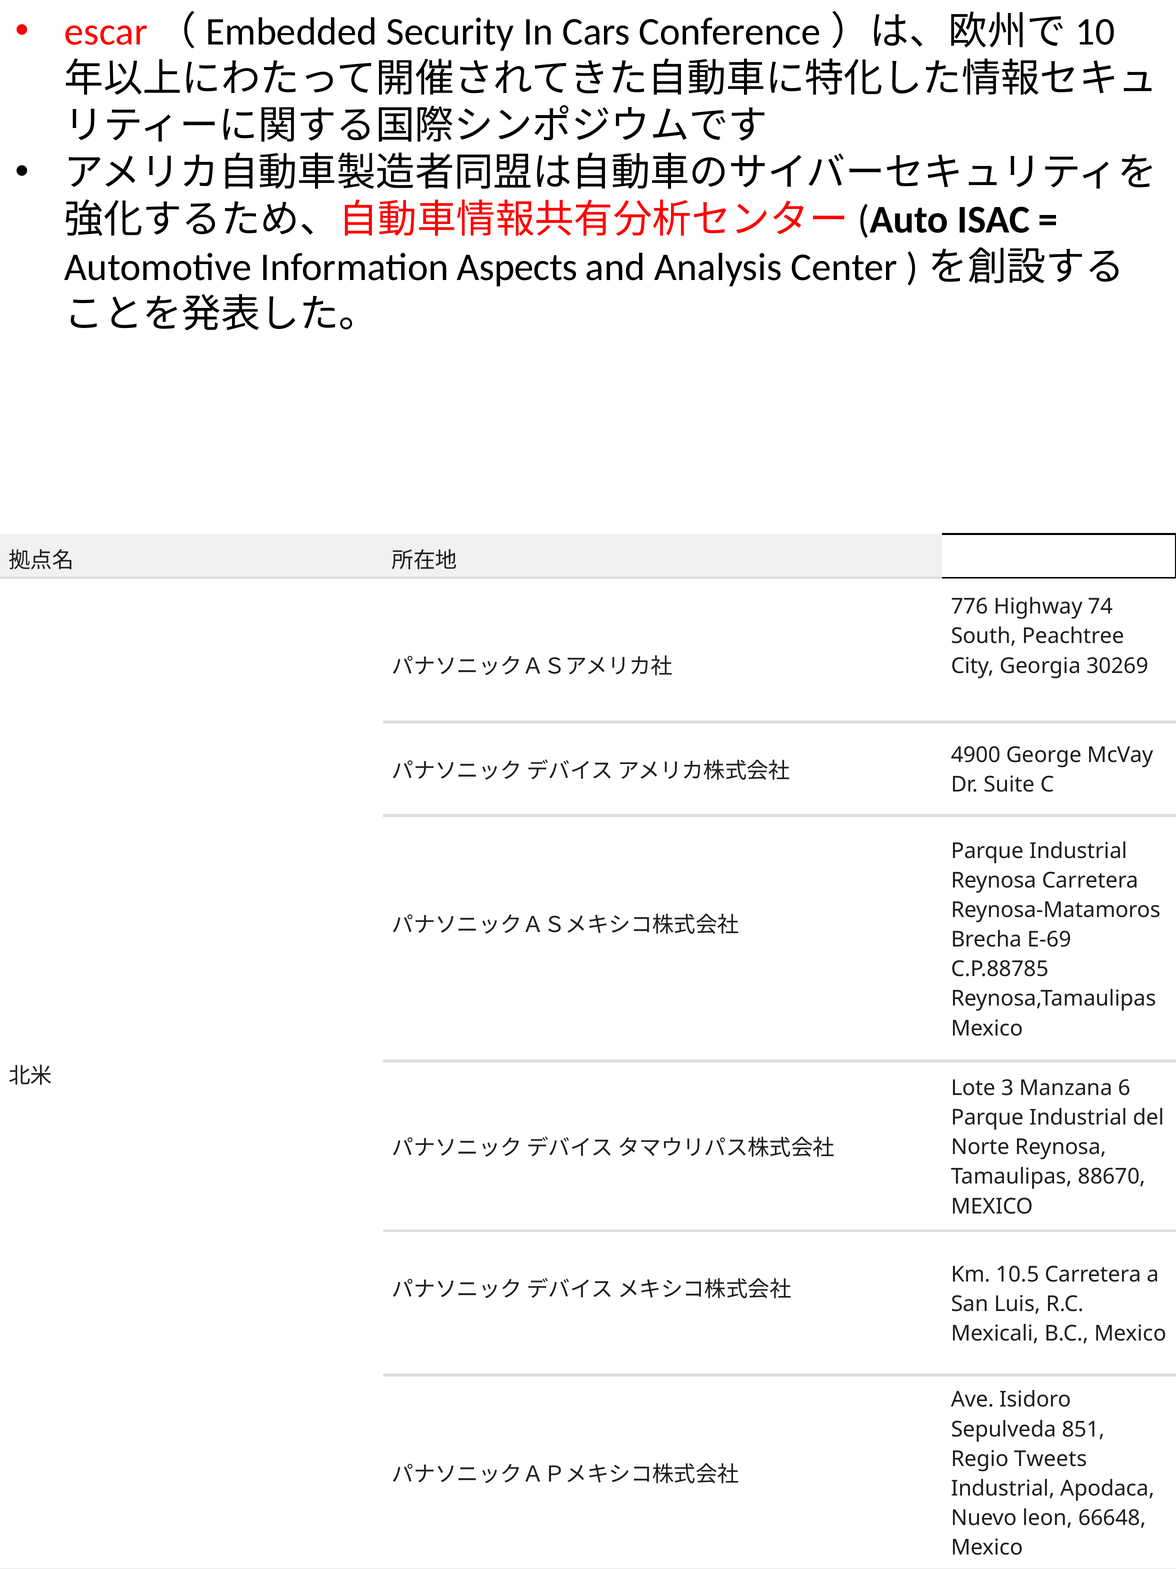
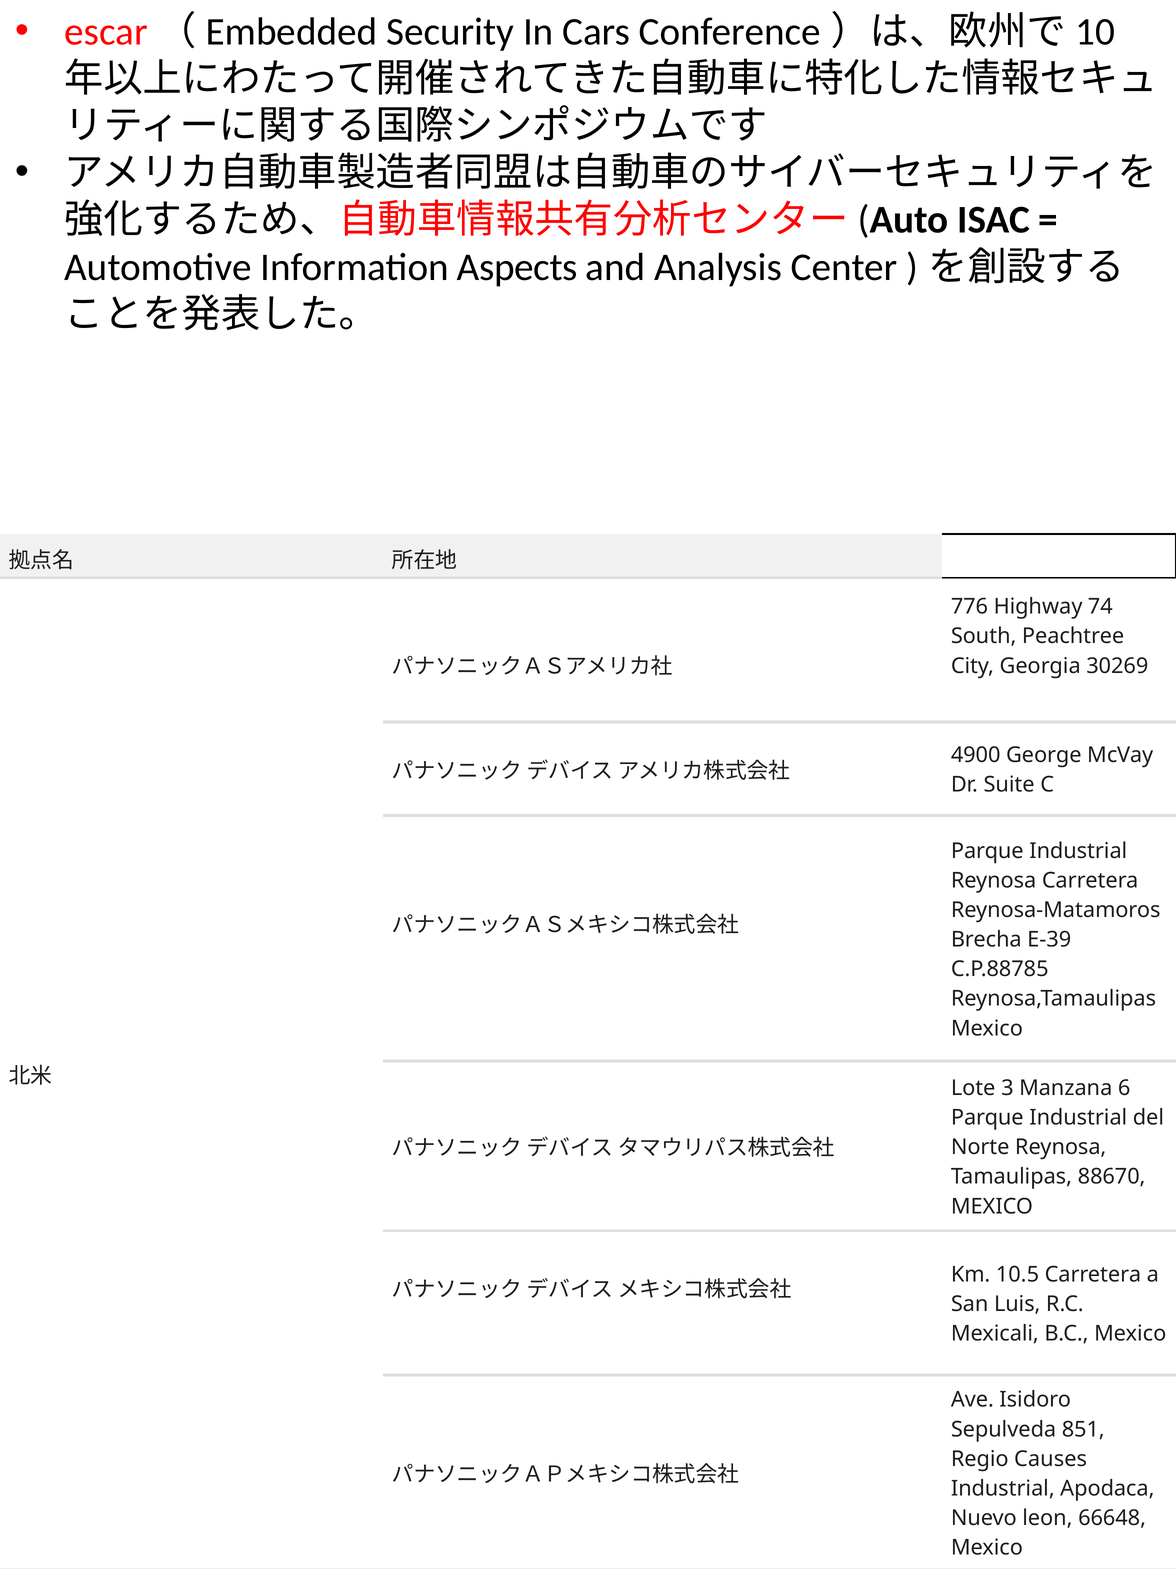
E-69: E-69 -> E-39
Tweets: Tweets -> Causes
